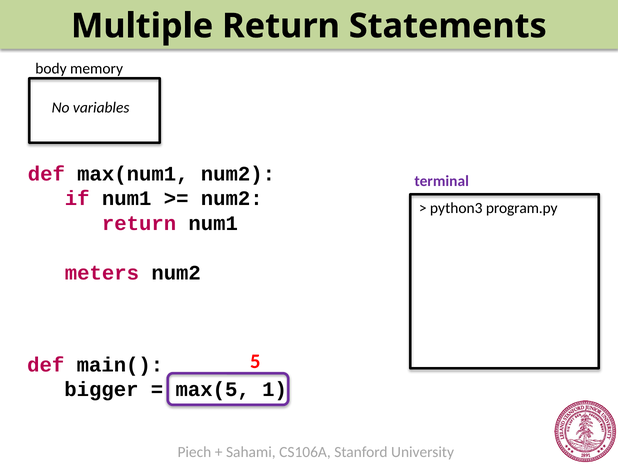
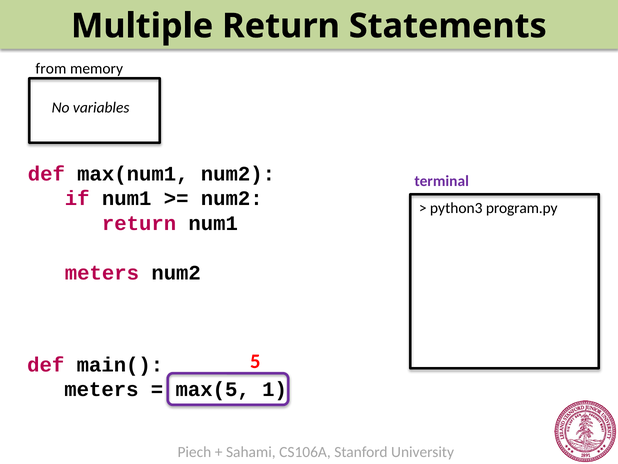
body: body -> from
bigger at (101, 389): bigger -> meters
